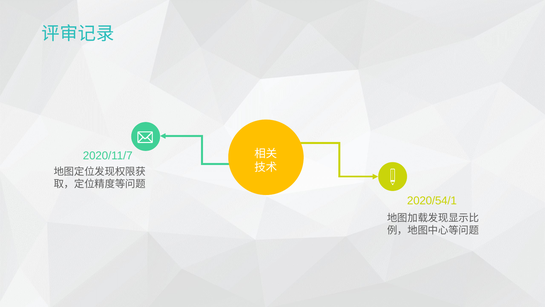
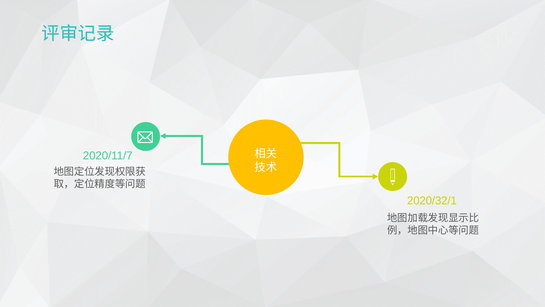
2020/54/1: 2020/54/1 -> 2020/32/1
